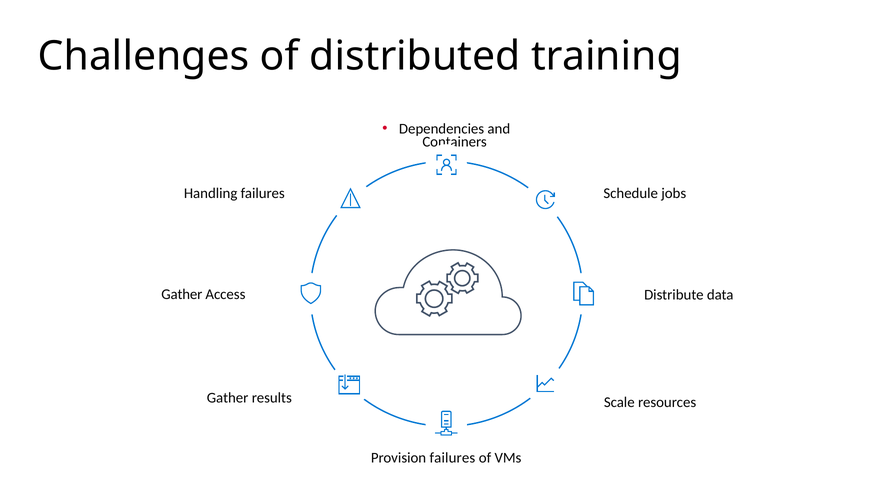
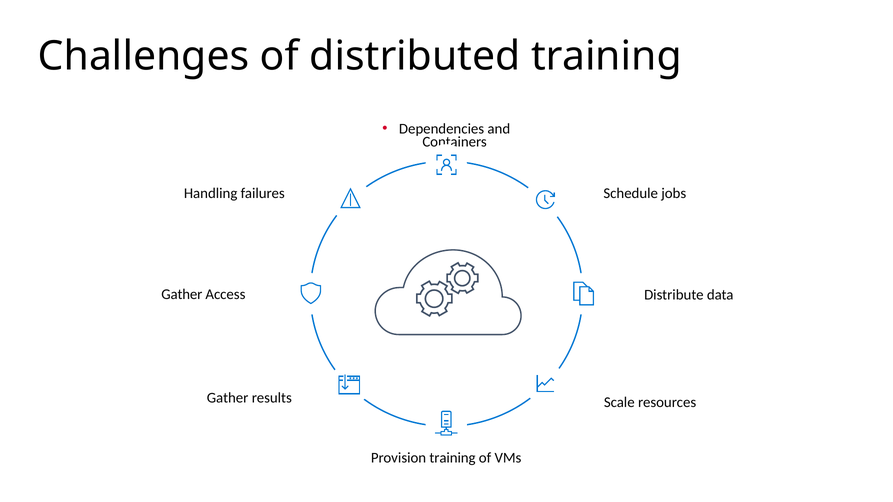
Provision failures: failures -> training
